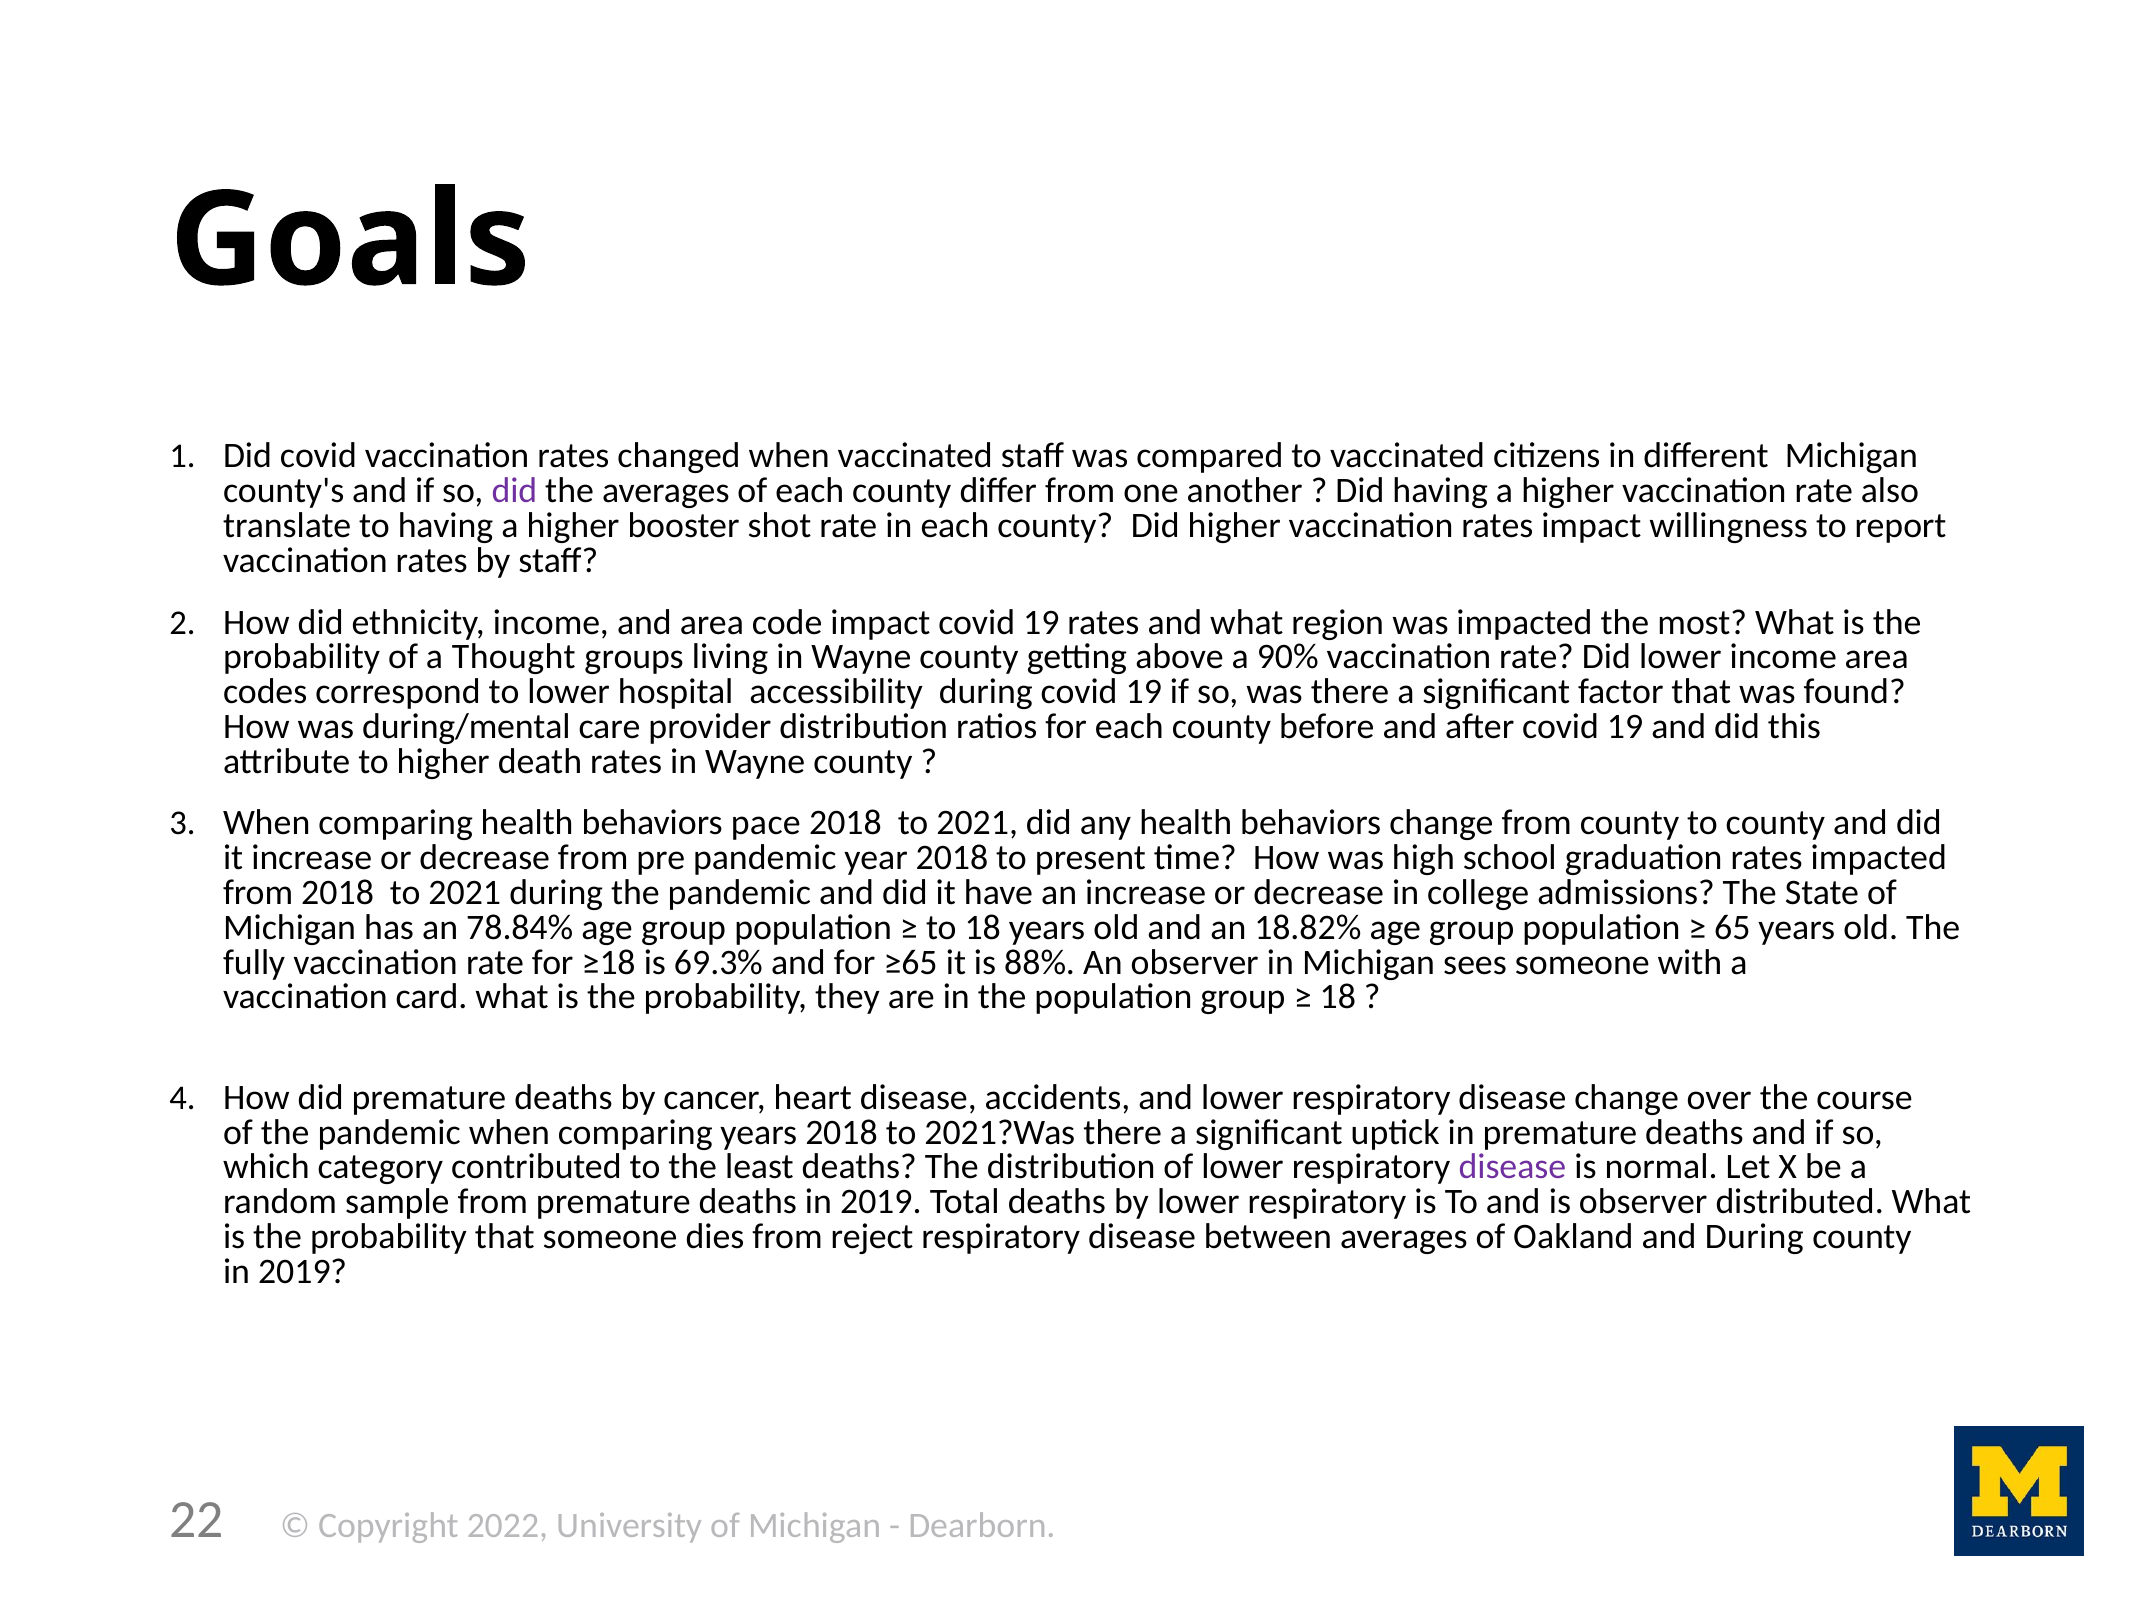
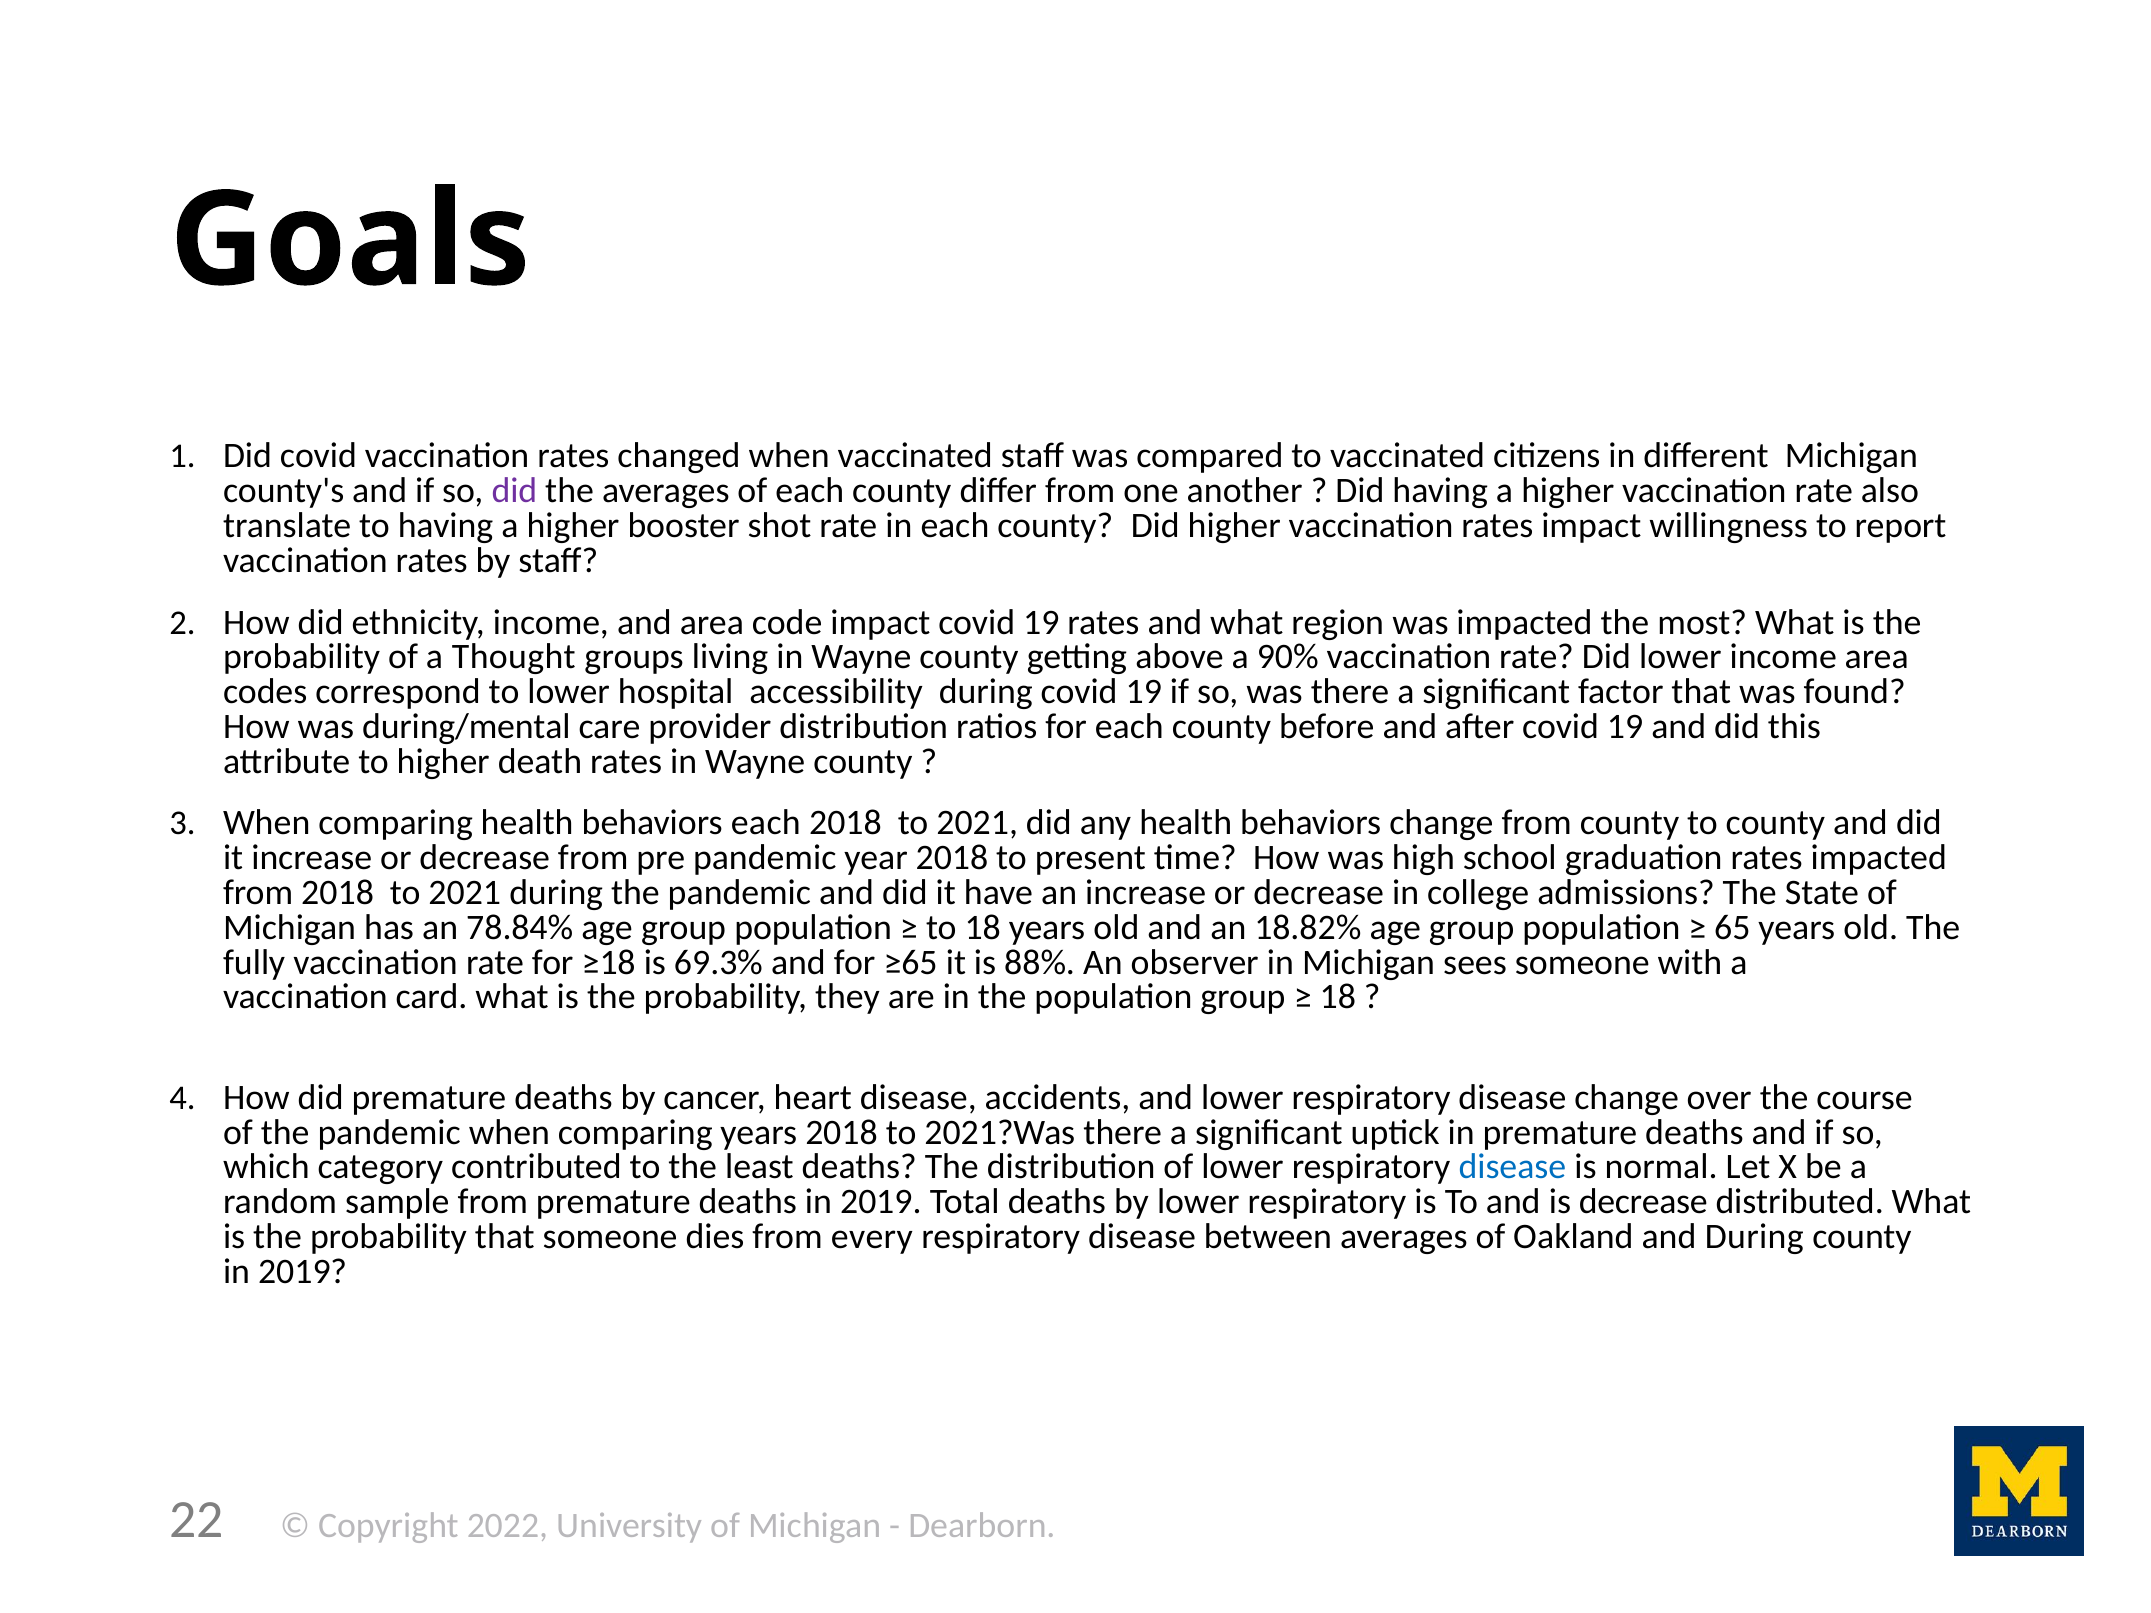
behaviors pace: pace -> each
disease at (1512, 1167) colour: purple -> blue
is observer: observer -> decrease
reject: reject -> every
